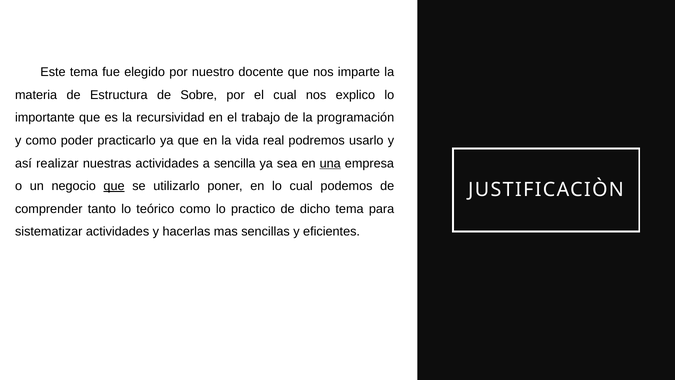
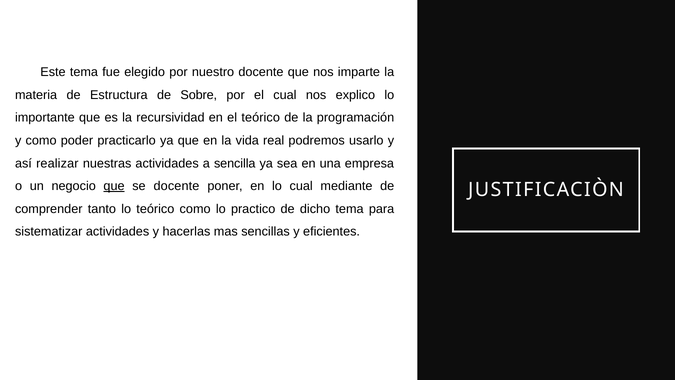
el trabajo: trabajo -> teórico
una underline: present -> none
se utilizarlo: utilizarlo -> docente
podemos: podemos -> mediante
